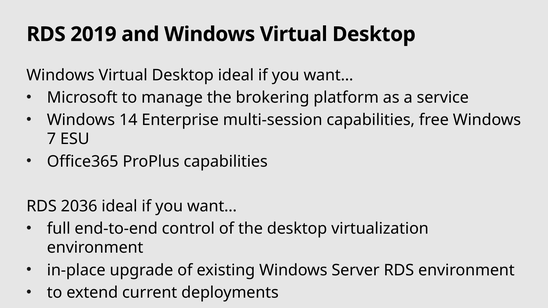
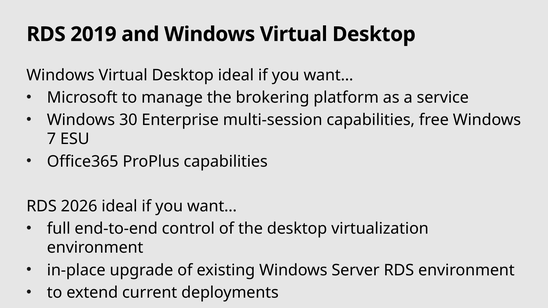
14: 14 -> 30
2036: 2036 -> 2026
